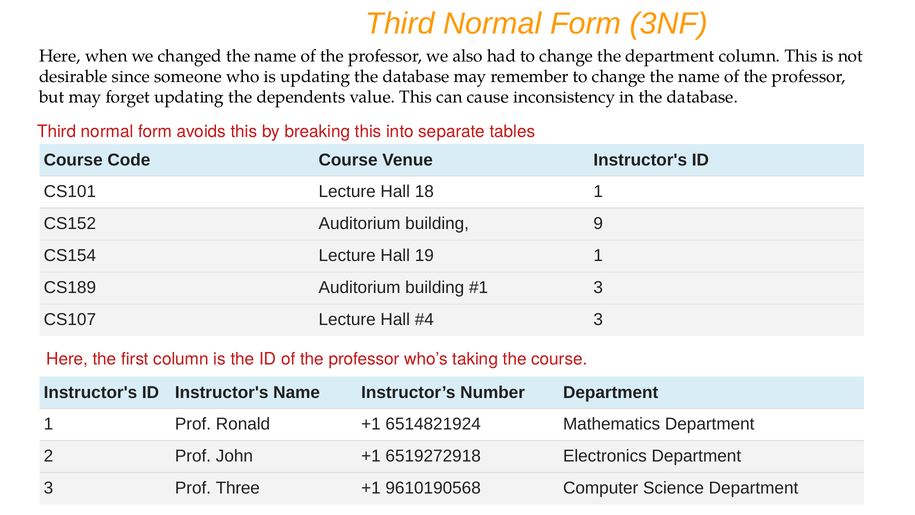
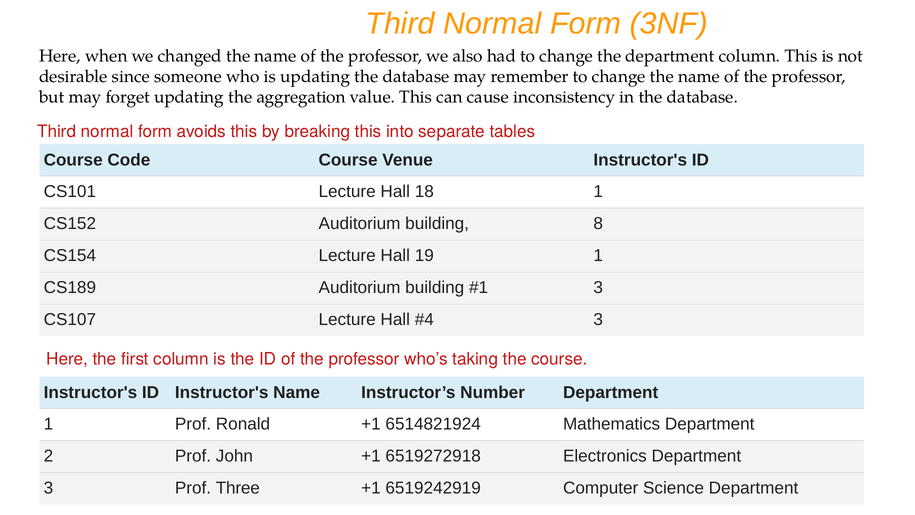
dependents: dependents -> aggregation
9: 9 -> 8
9610190568: 9610190568 -> 6519242919
